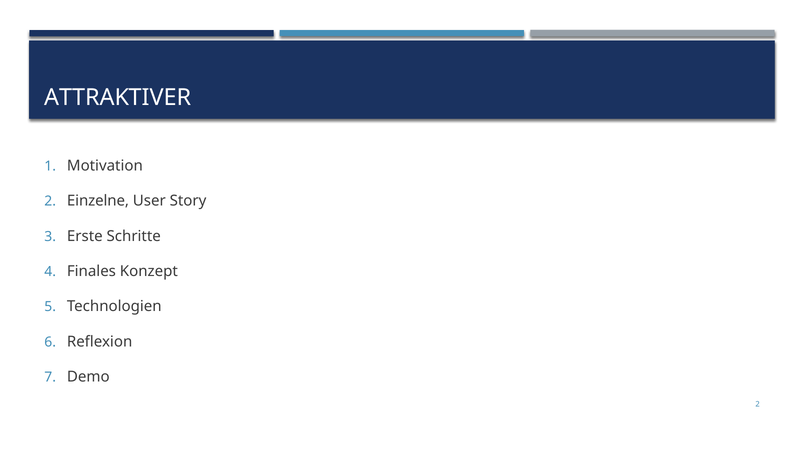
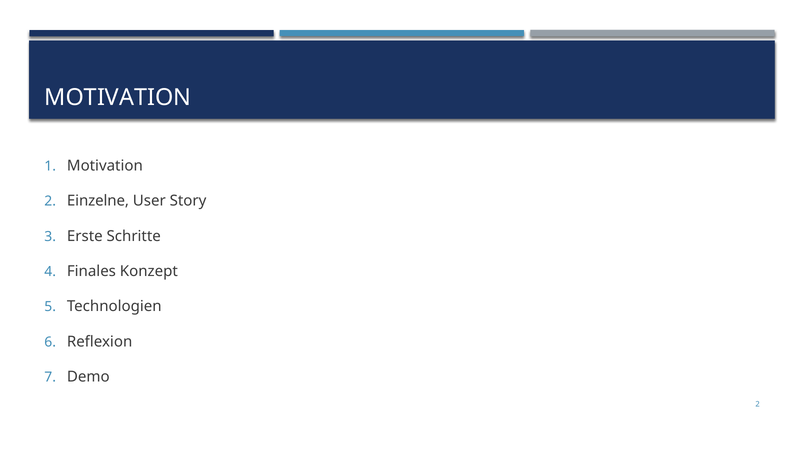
ATTRAKTIVER at (118, 98): ATTRAKTIVER -> MOTIVATION
